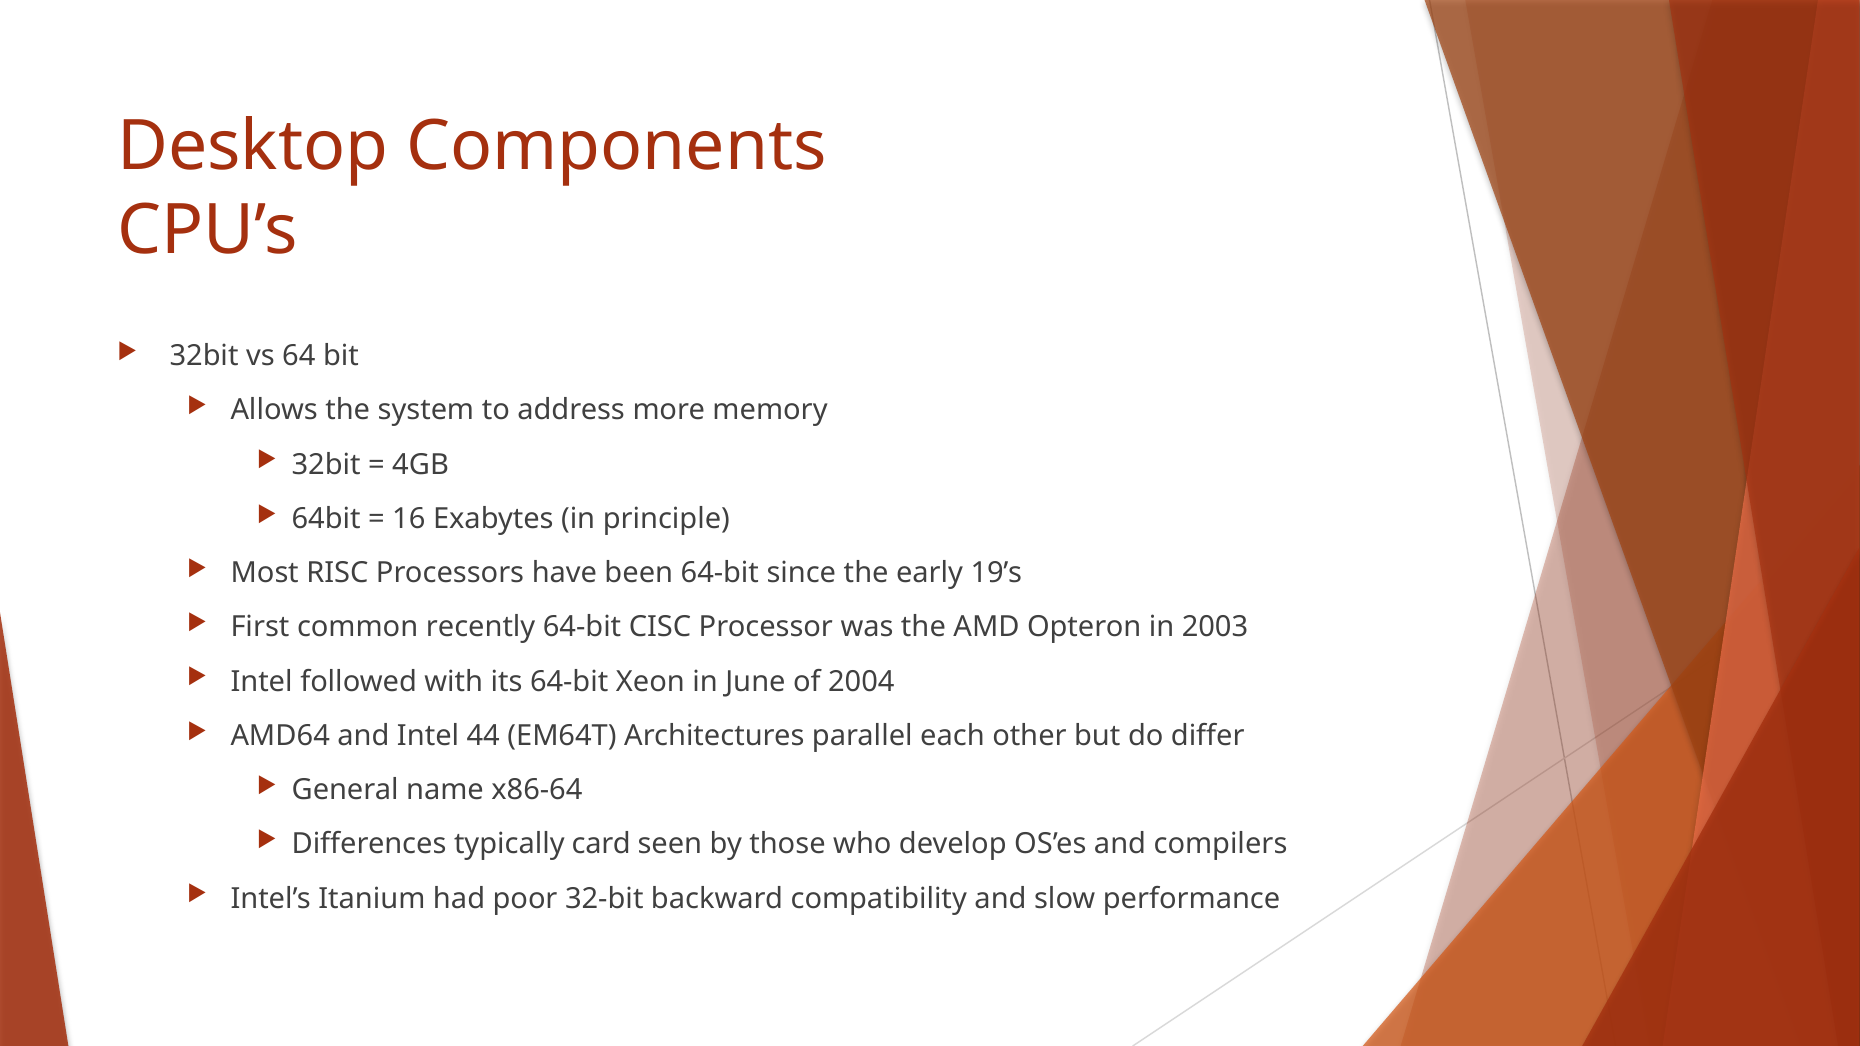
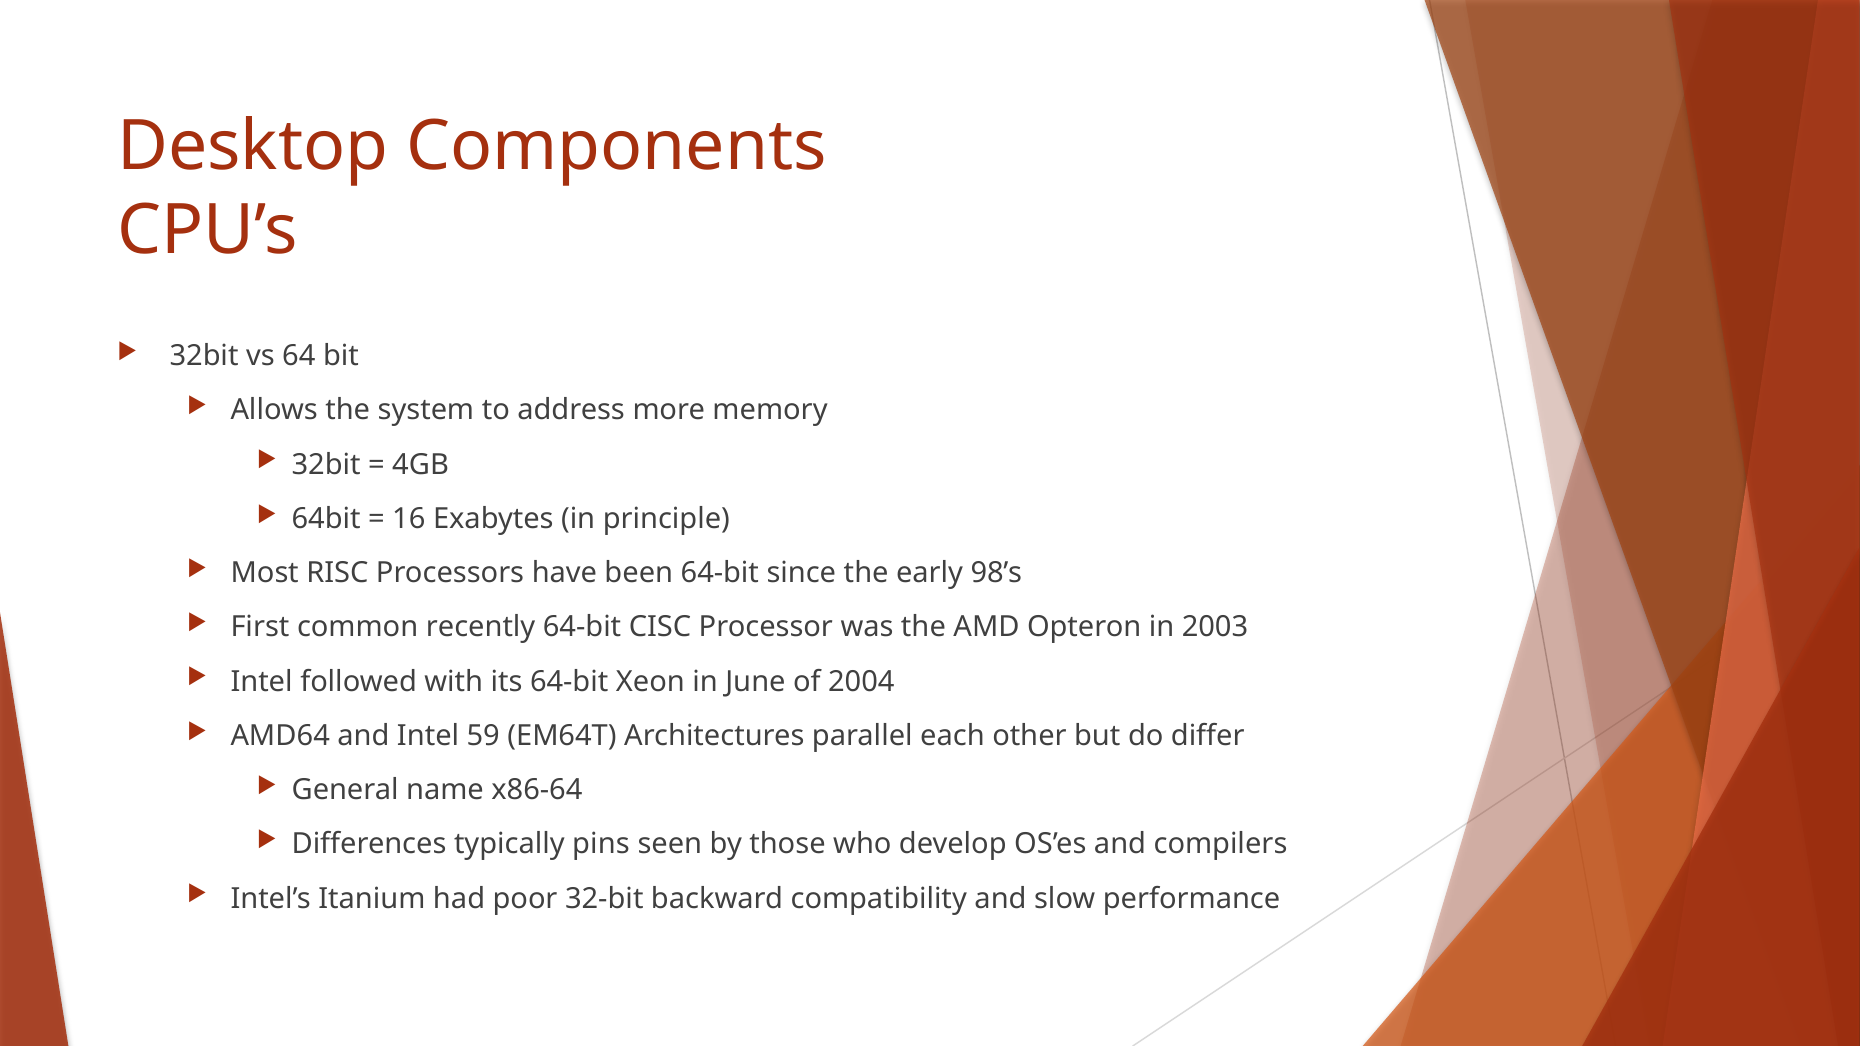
19’s: 19’s -> 98’s
44: 44 -> 59
card: card -> pins
